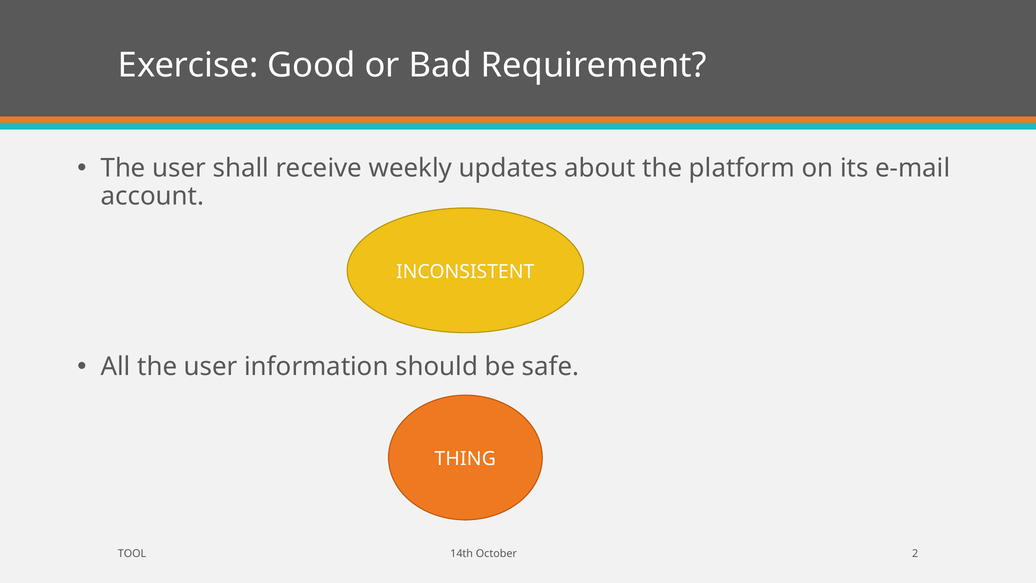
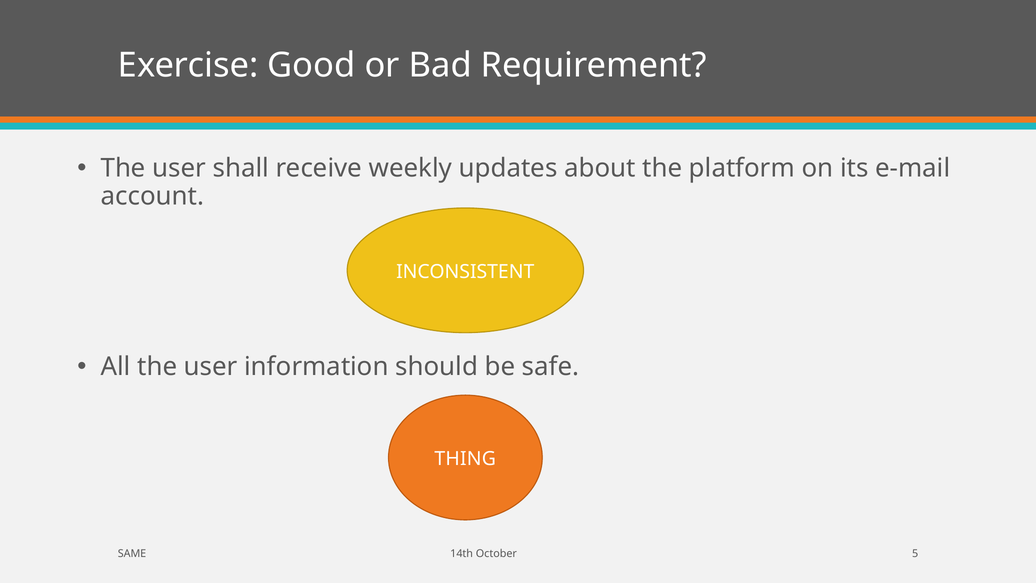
TOOL: TOOL -> SAME
2: 2 -> 5
